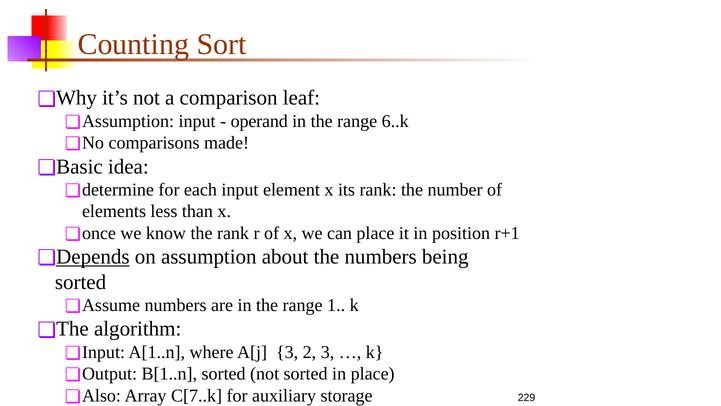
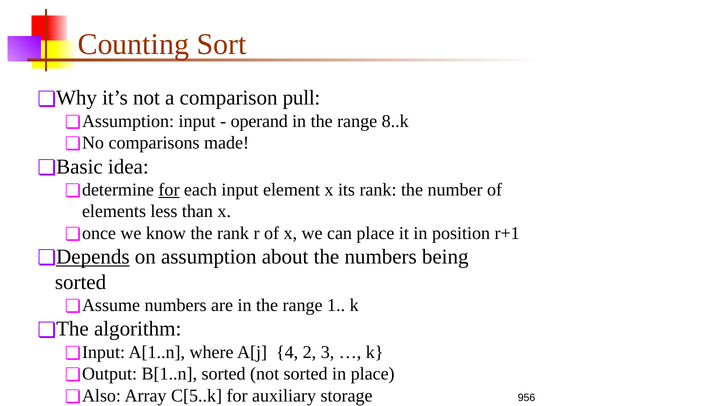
leaf: leaf -> pull
6..k: 6..k -> 8..k
for at (169, 190) underline: none -> present
A[j 3: 3 -> 4
C[7..k: C[7..k -> C[5..k
229: 229 -> 956
